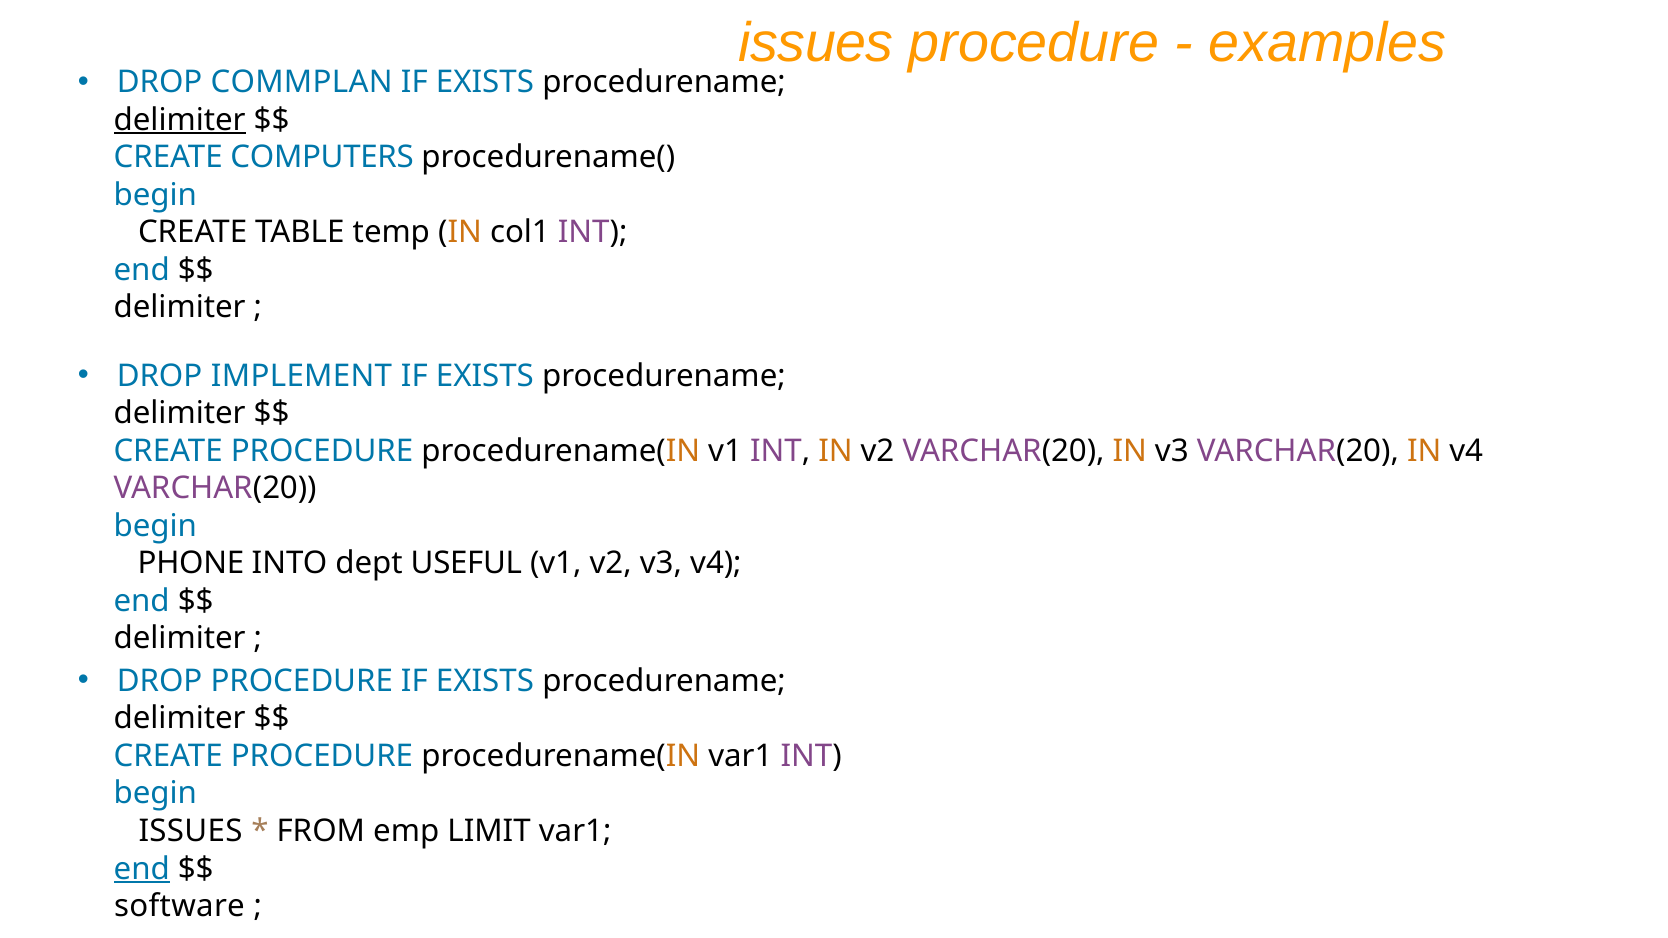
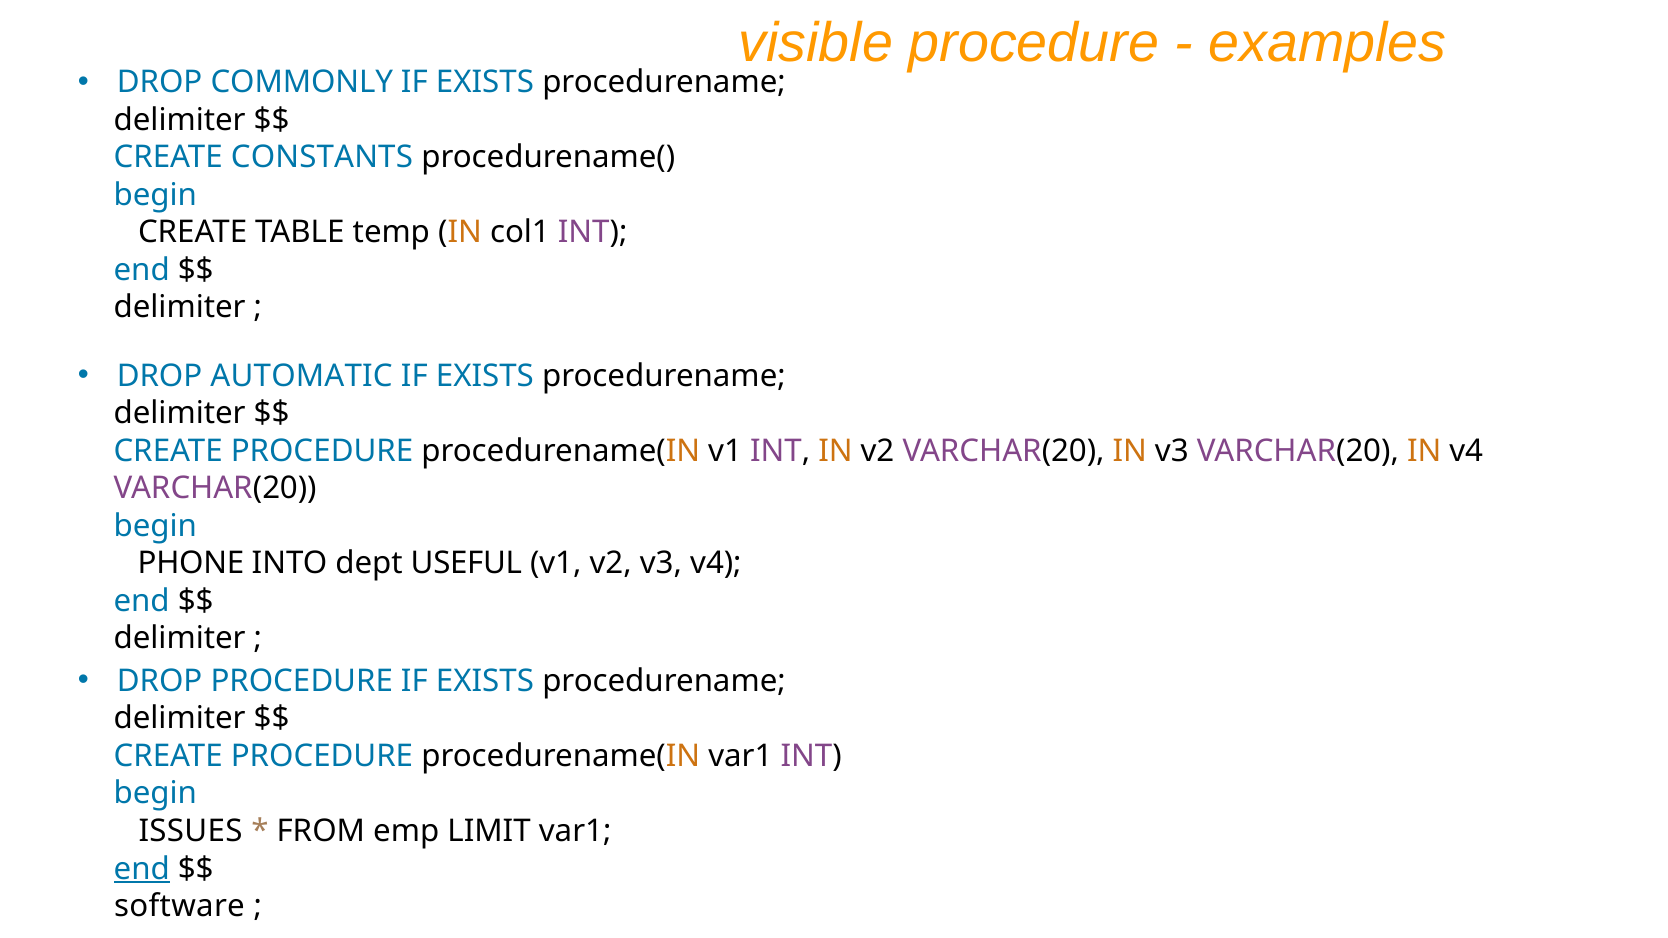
issues at (816, 43): issues -> visible
COMMPLAN: COMMPLAN -> COMMONLY
delimiter at (180, 120) underline: present -> none
COMPUTERS: COMPUTERS -> CONSTANTS
IMPLEMENT: IMPLEMENT -> AUTOMATIC
